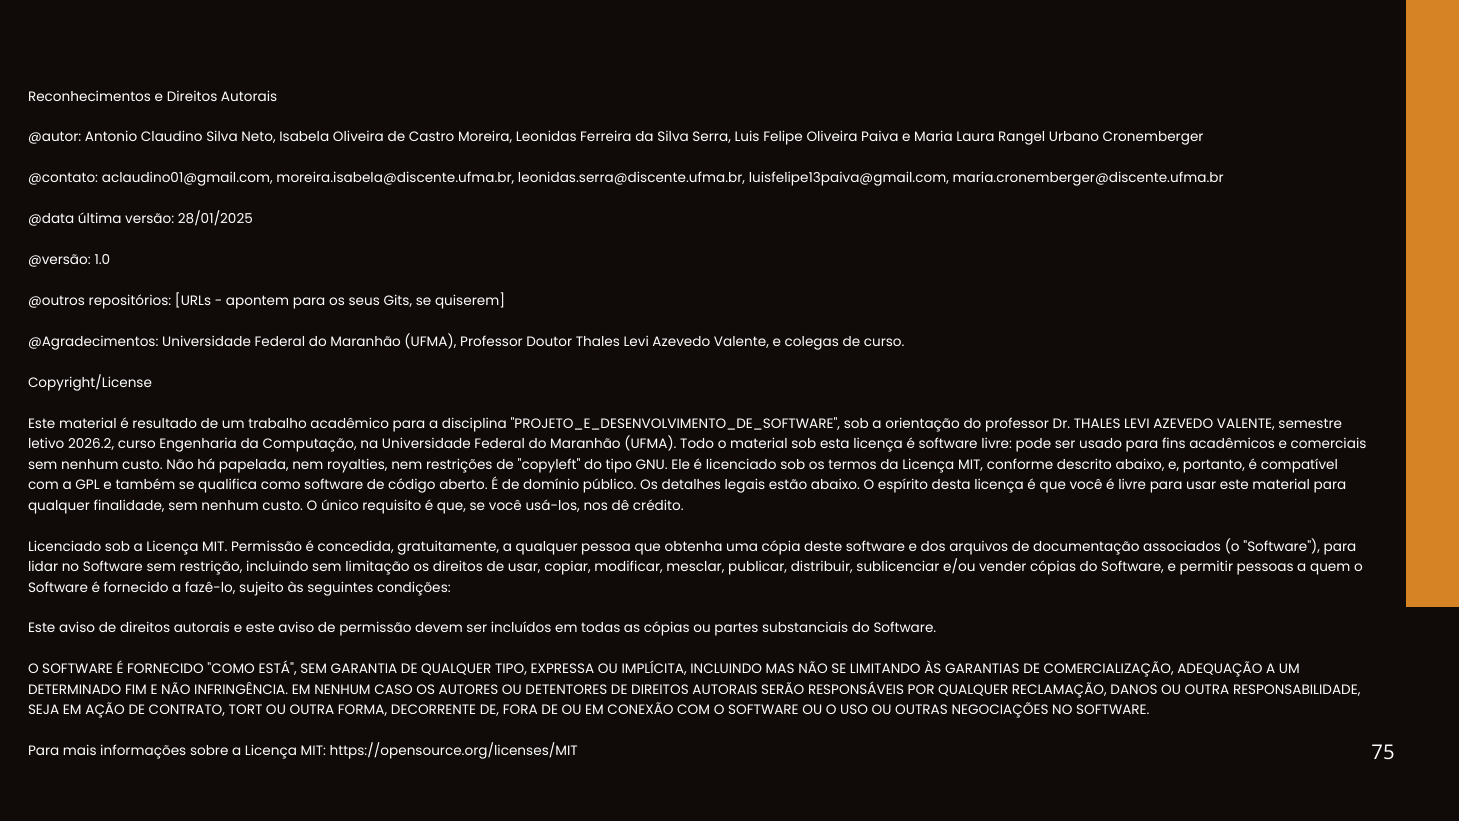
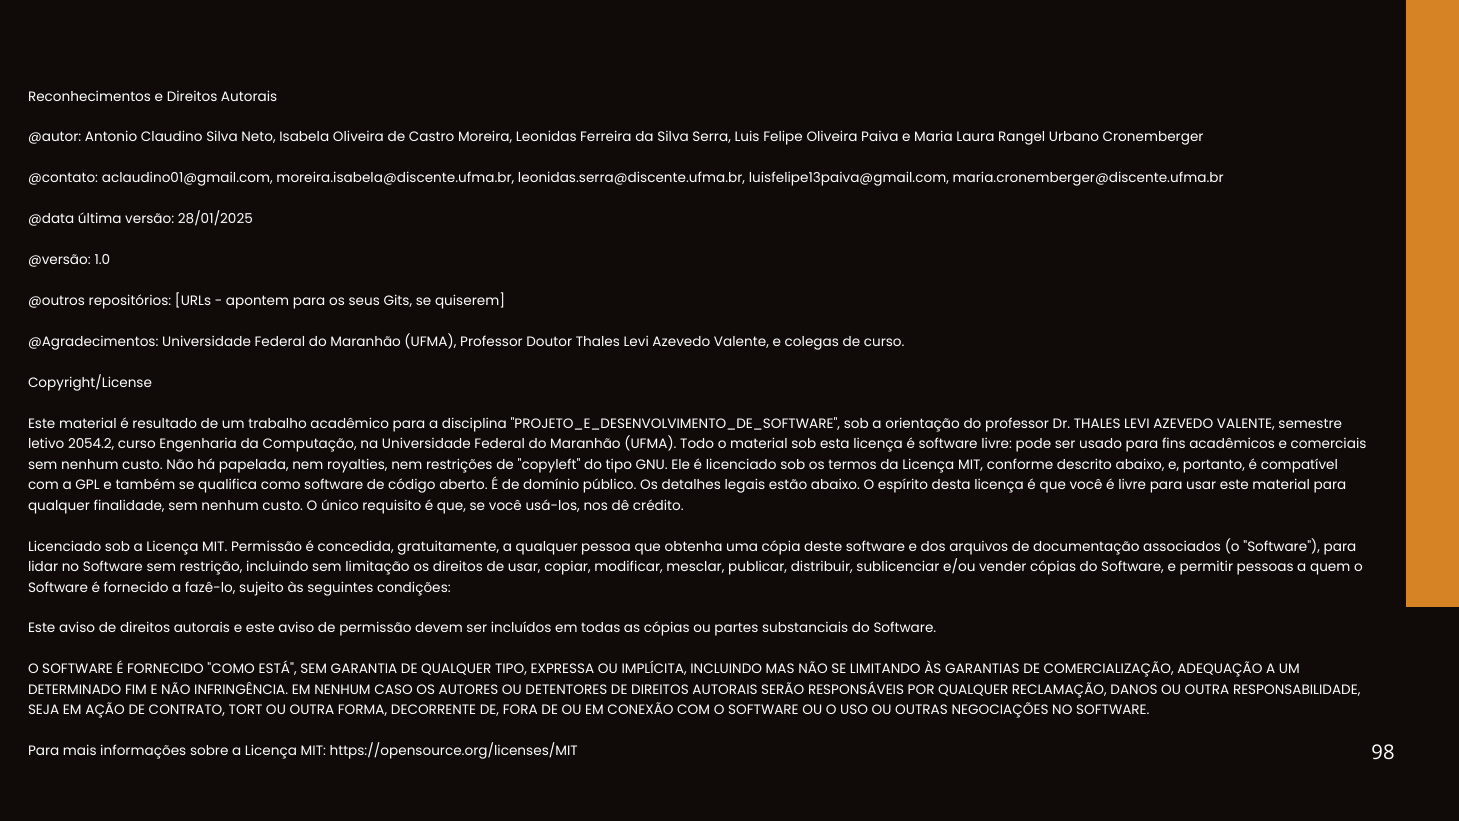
2026.2: 2026.2 -> 2054.2
75: 75 -> 98
